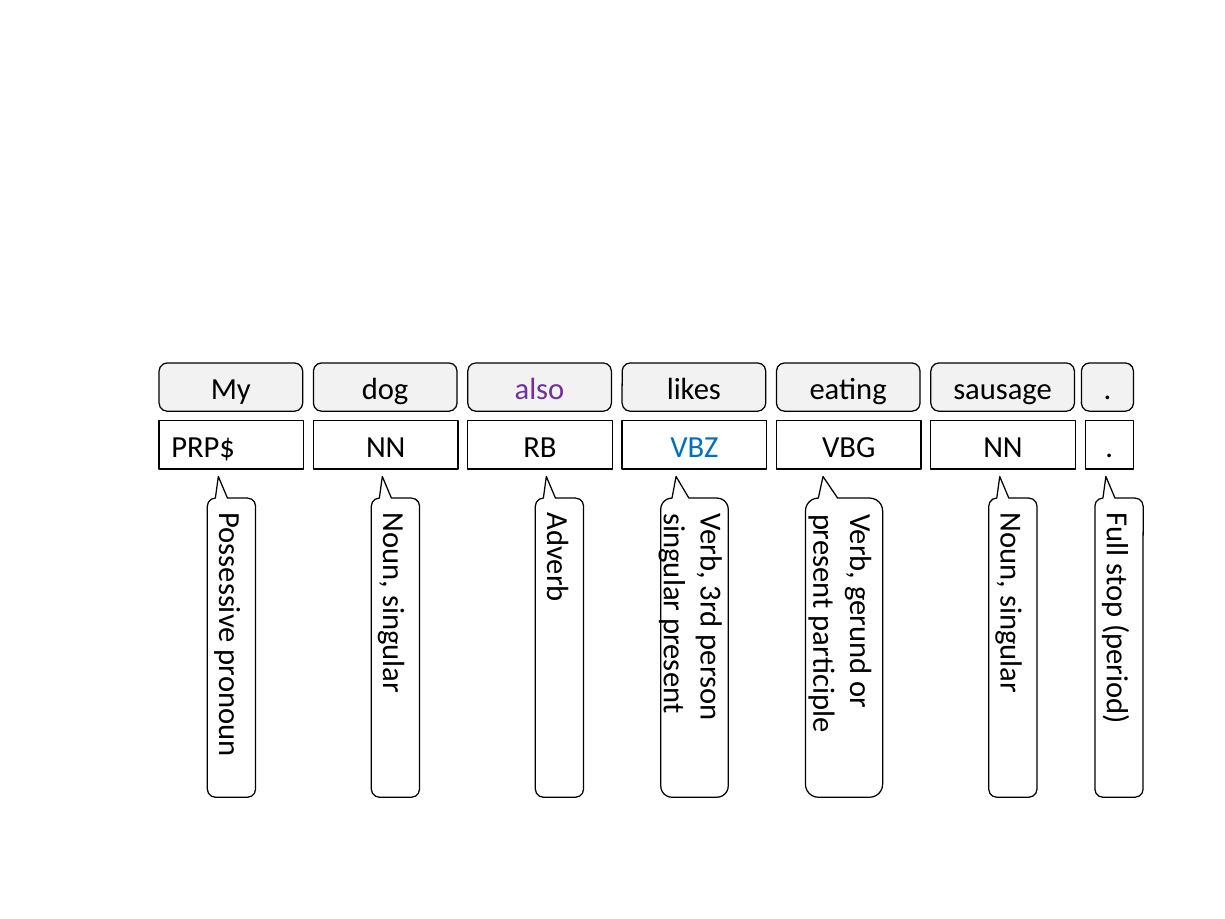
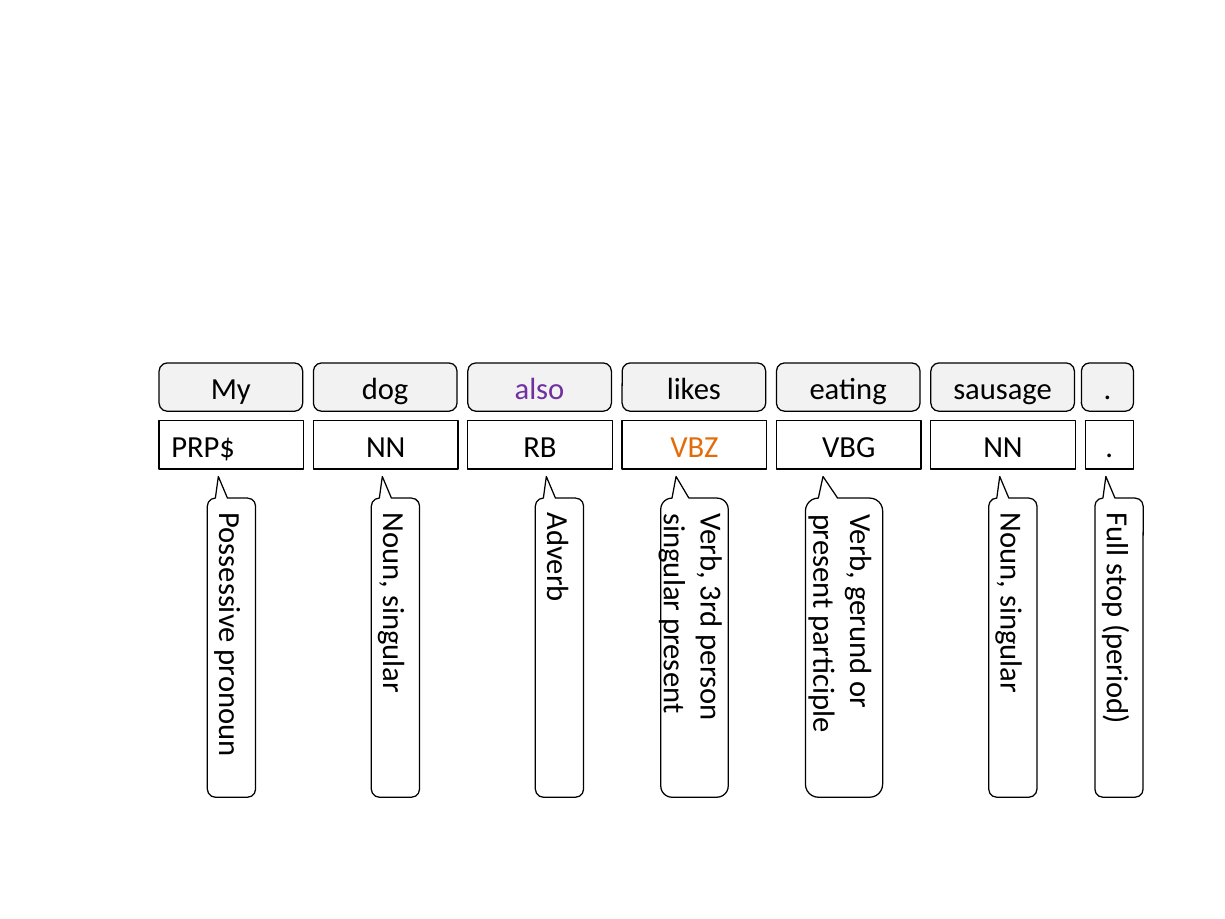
VBZ colour: blue -> orange
